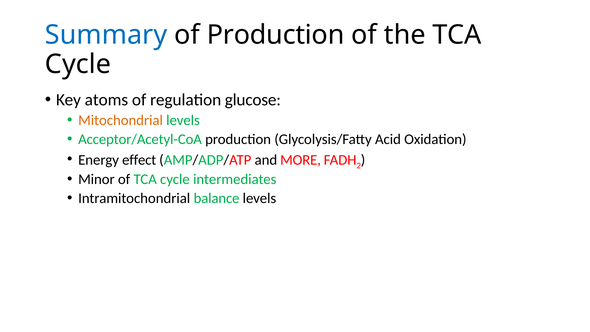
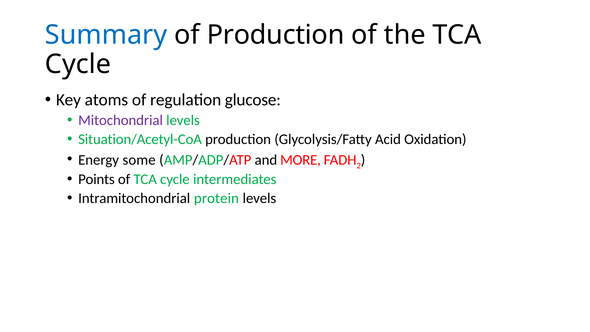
Mitochondrial colour: orange -> purple
Acceptor/Acetyl-CoA: Acceptor/Acetyl-CoA -> Situation/Acetyl-CoA
effect: effect -> some
Minor: Minor -> Points
balance: balance -> protein
